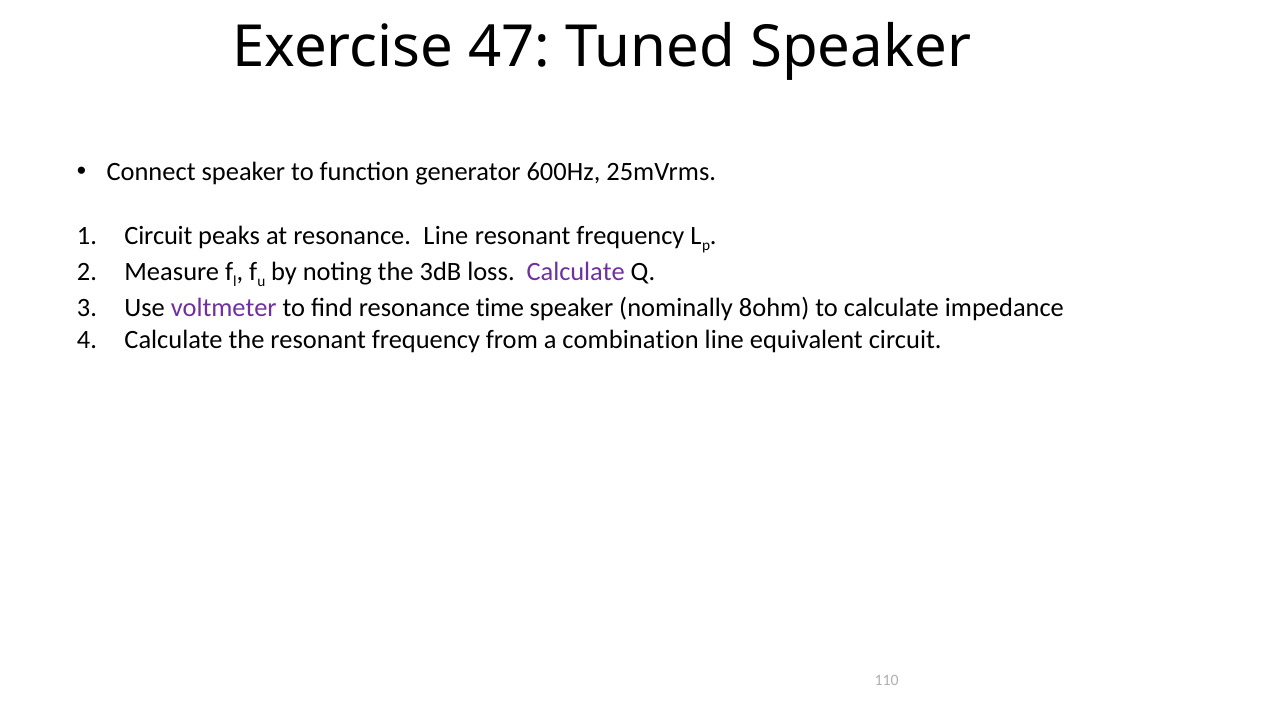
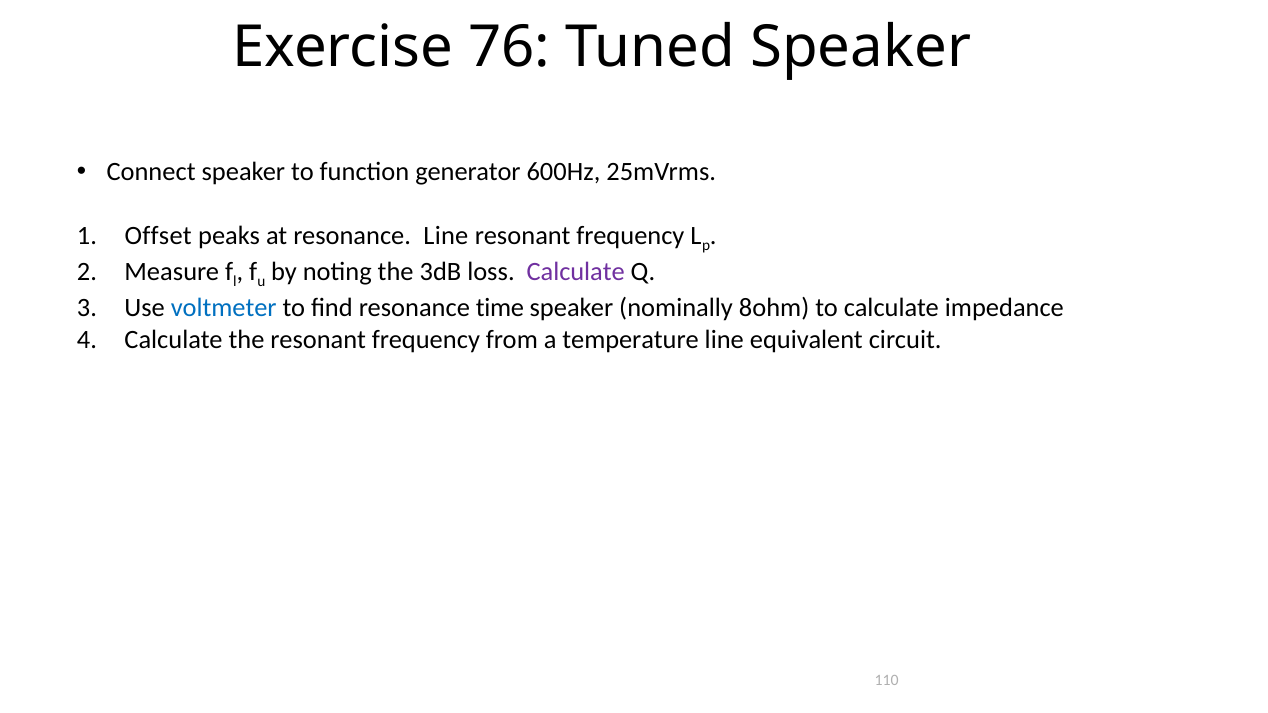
47: 47 -> 76
Circuit at (158, 236): Circuit -> Offset
voltmeter colour: purple -> blue
combination: combination -> temperature
